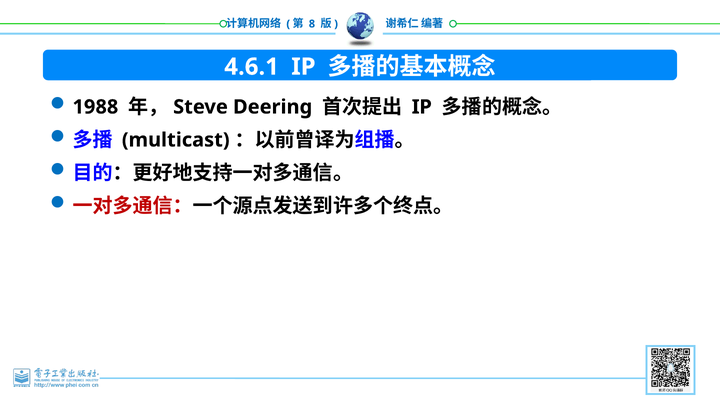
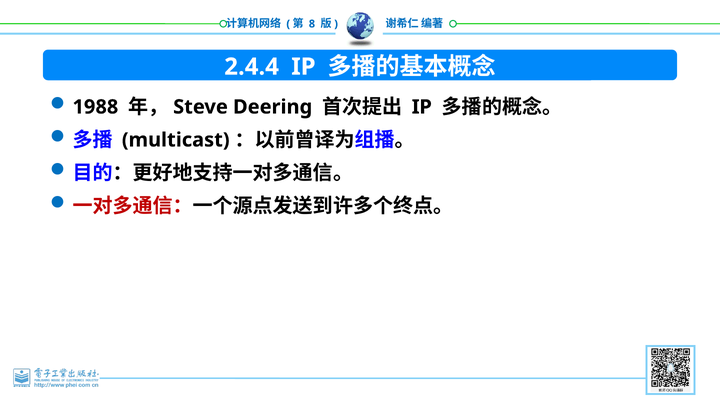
4.6.1: 4.6.1 -> 2.4.4
